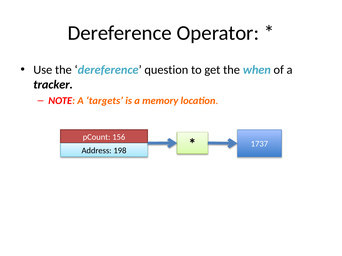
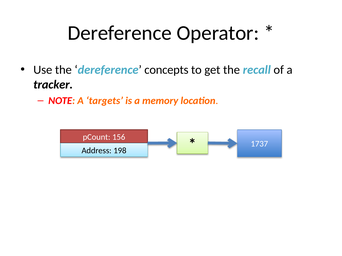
question: question -> concepts
when: when -> recall
